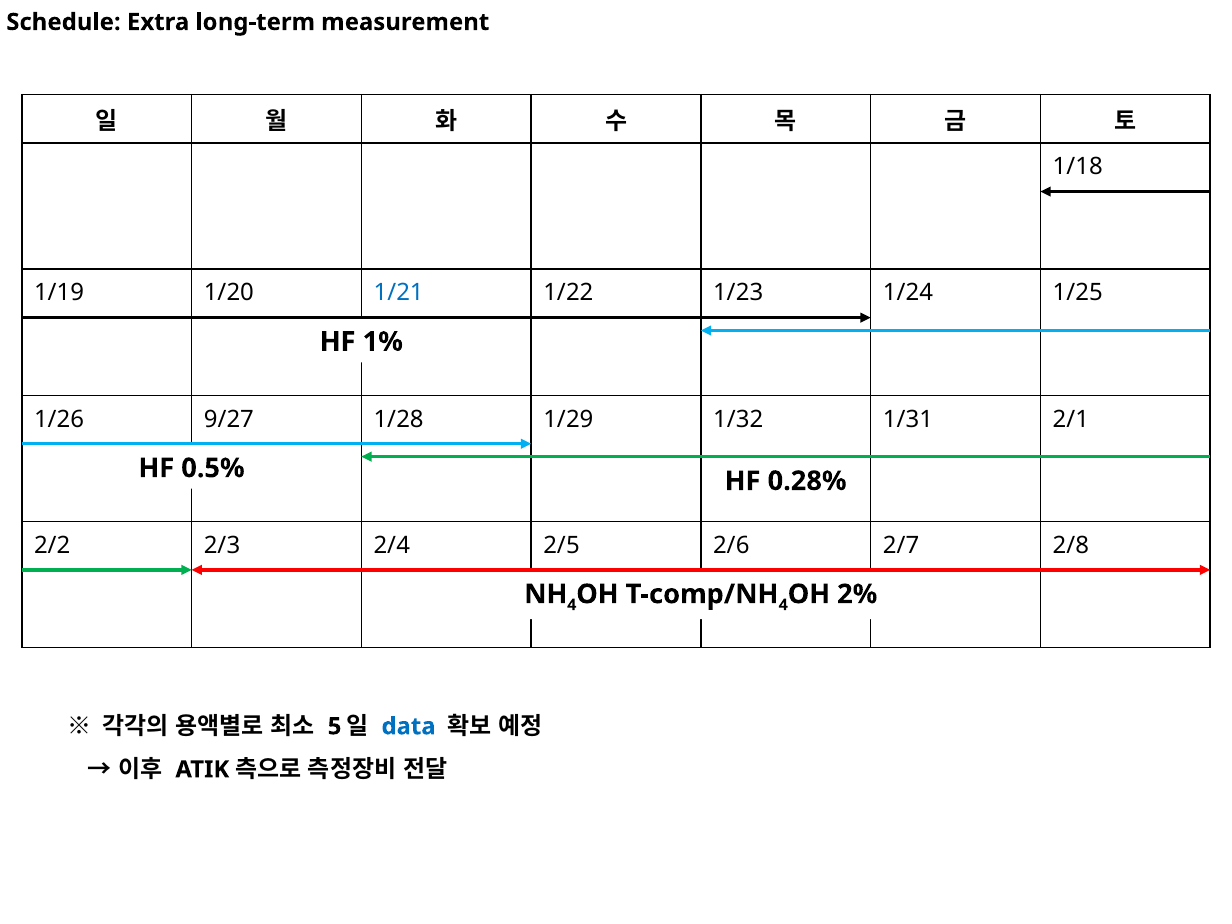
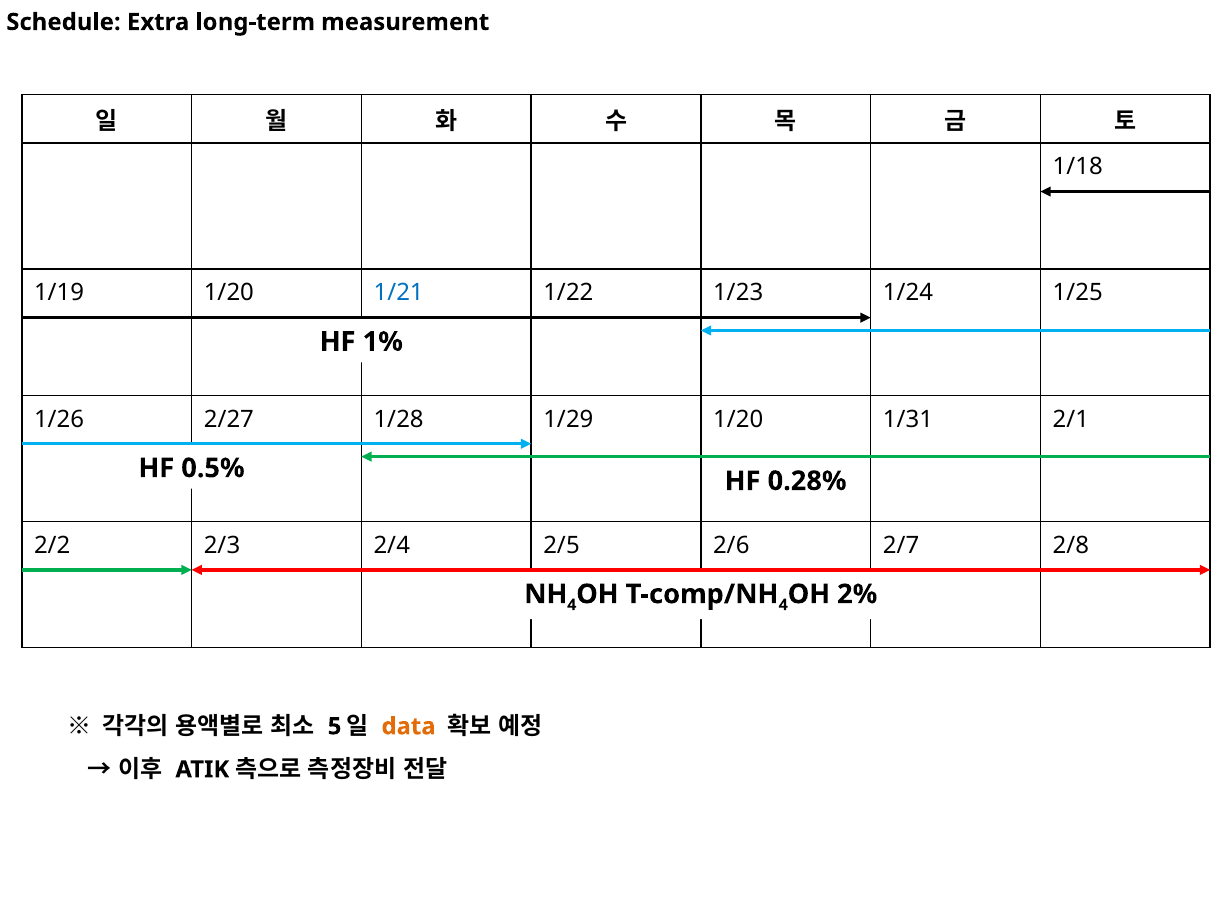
9/27: 9/27 -> 2/27
1/29 1/32: 1/32 -> 1/20
data colour: blue -> orange
